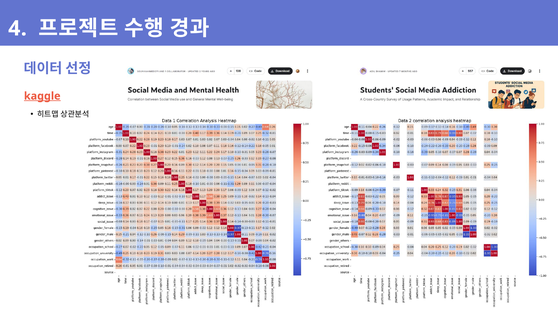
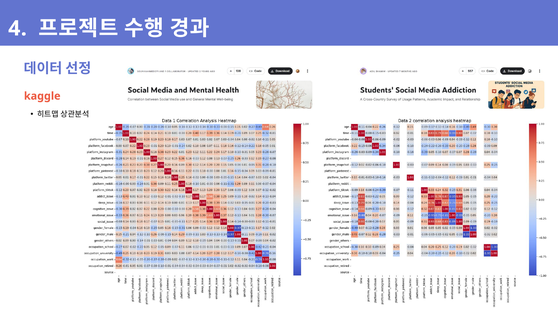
kaggle underline: present -> none
